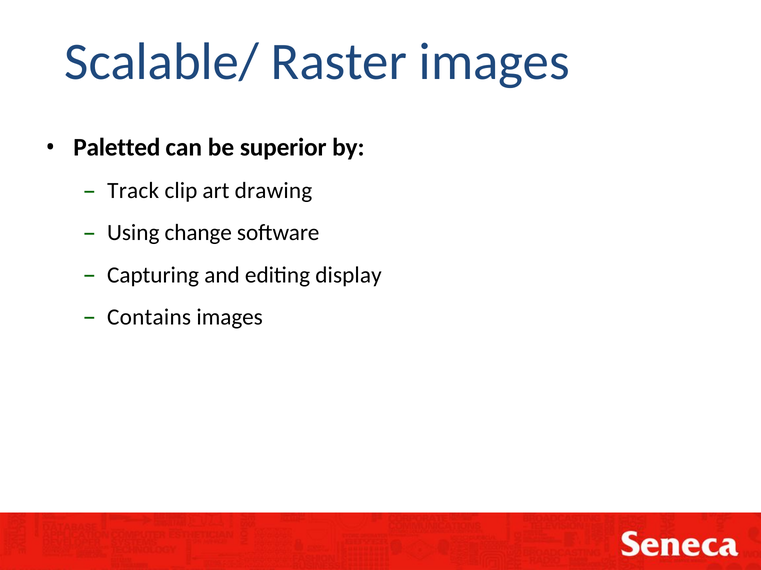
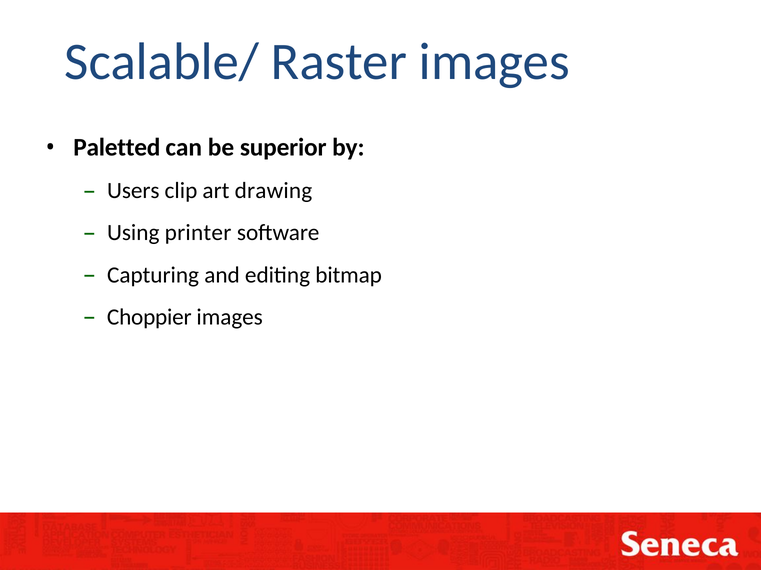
Track: Track -> Users
change: change -> printer
display: display -> bitmap
Contains: Contains -> Choppier
